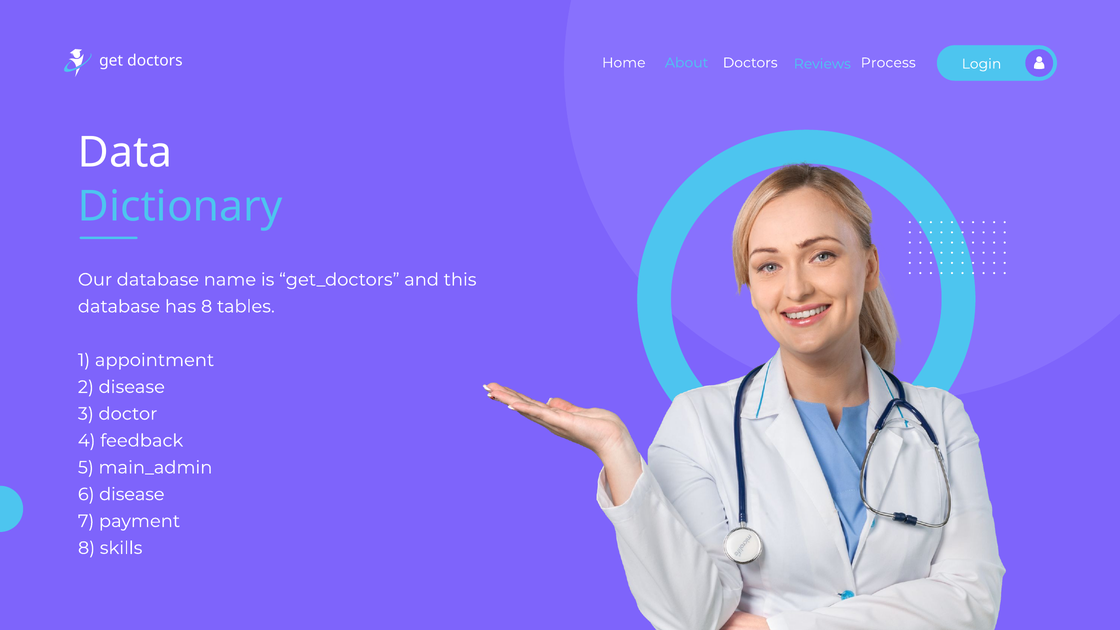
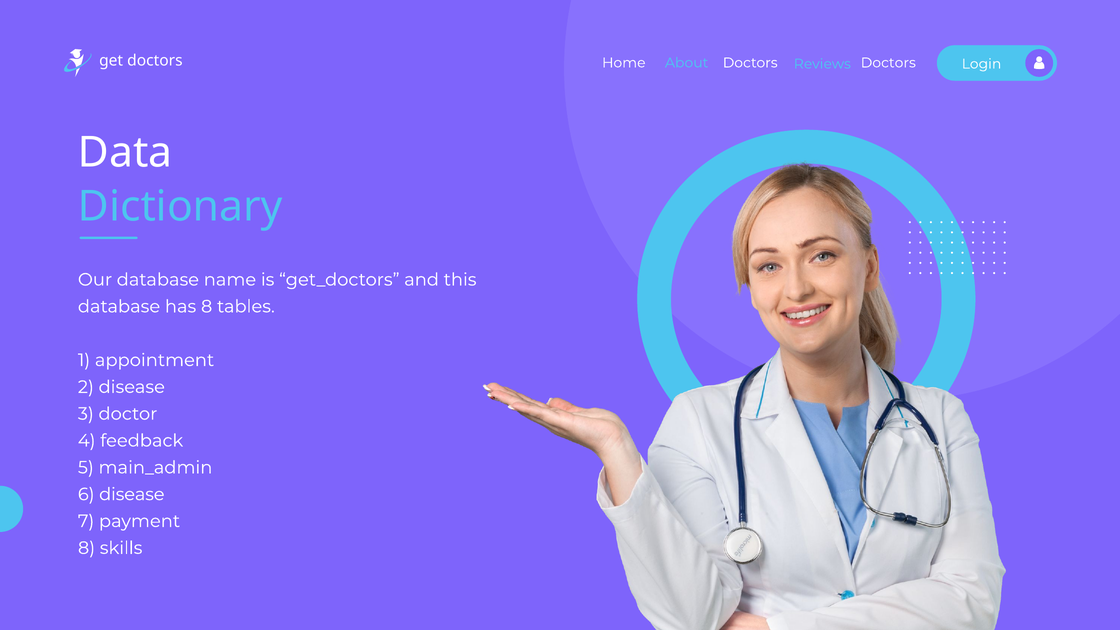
Process at (888, 63): Process -> Doctors
